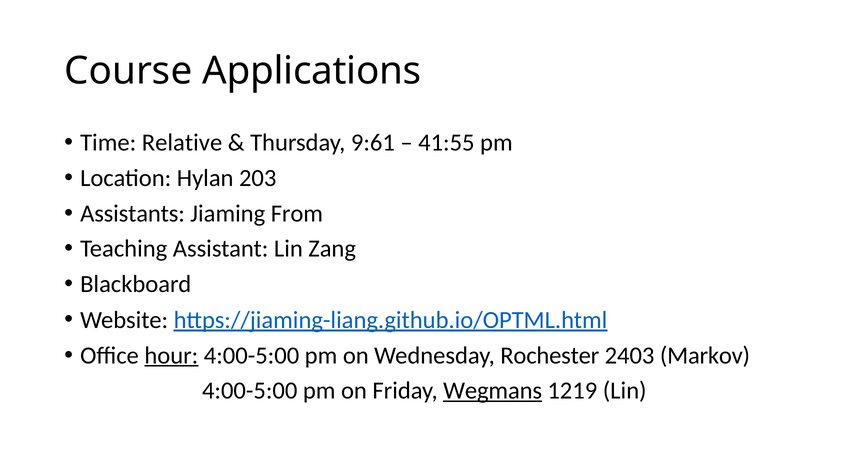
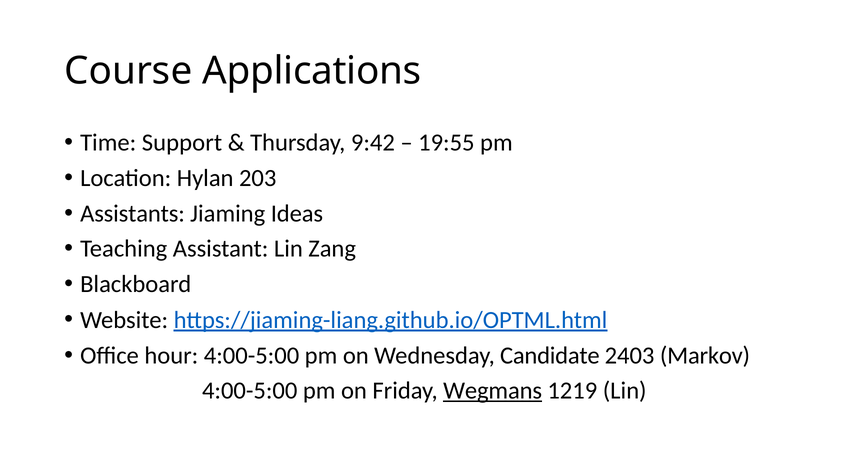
Relative: Relative -> Support
9:61: 9:61 -> 9:42
41:55: 41:55 -> 19:55
From: From -> Ideas
hour underline: present -> none
Rochester: Rochester -> Candidate
